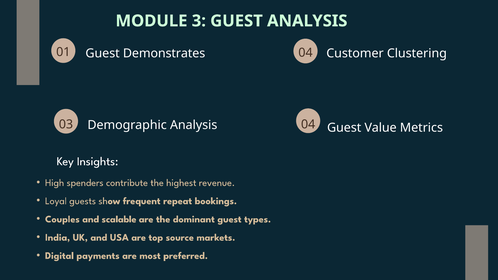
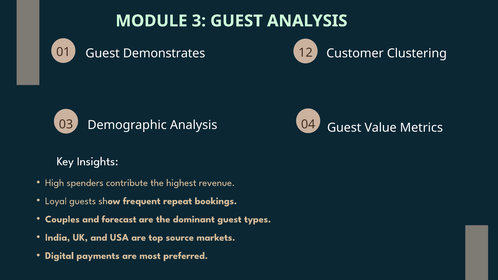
01 04: 04 -> 12
scalable: scalable -> forecast
